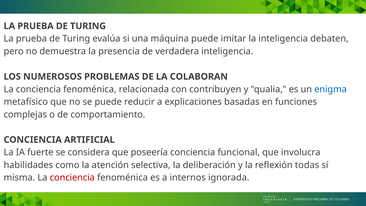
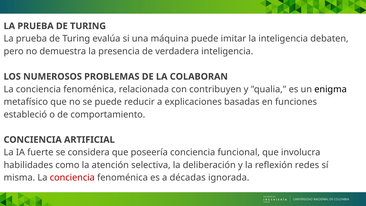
enigma colour: blue -> black
complejas: complejas -> estableció
todas: todas -> redes
internos: internos -> décadas
